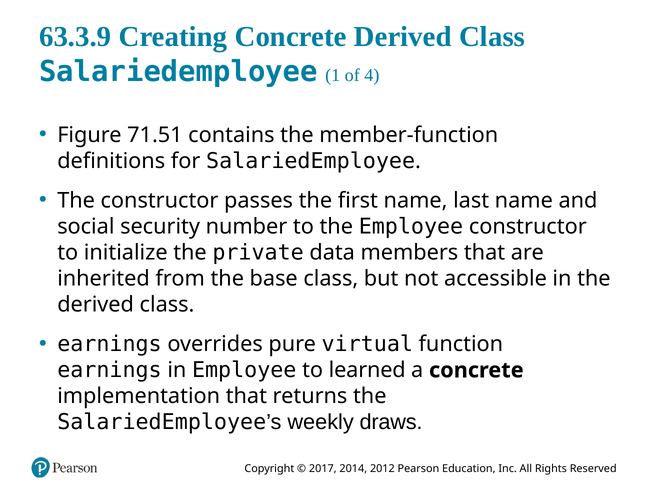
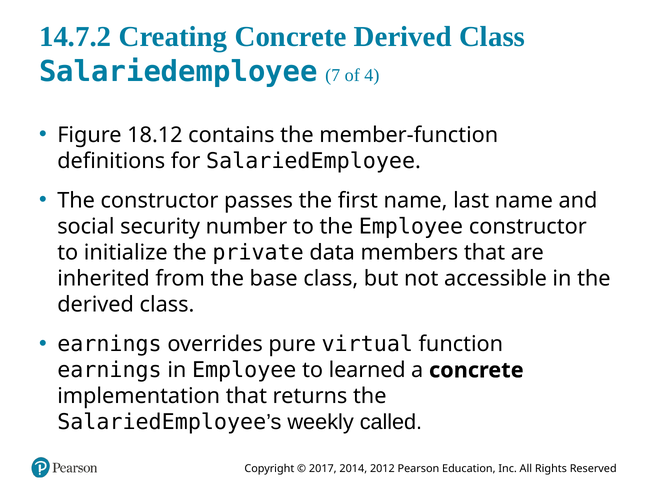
63.3.9: 63.3.9 -> 14.7.2
1: 1 -> 7
71.51: 71.51 -> 18.12
draws: draws -> called
